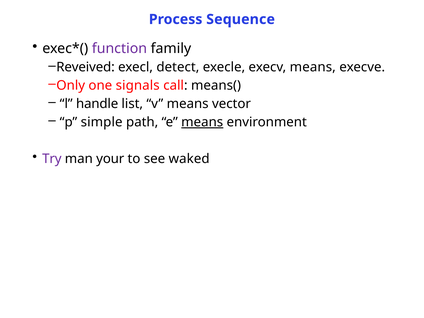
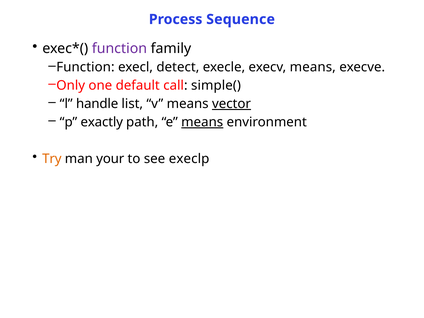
Reveived at (86, 67): Reveived -> Function
signals: signals -> default
means(: means( -> simple(
vector underline: none -> present
simple: simple -> exactly
Try colour: purple -> orange
waked: waked -> execlp
